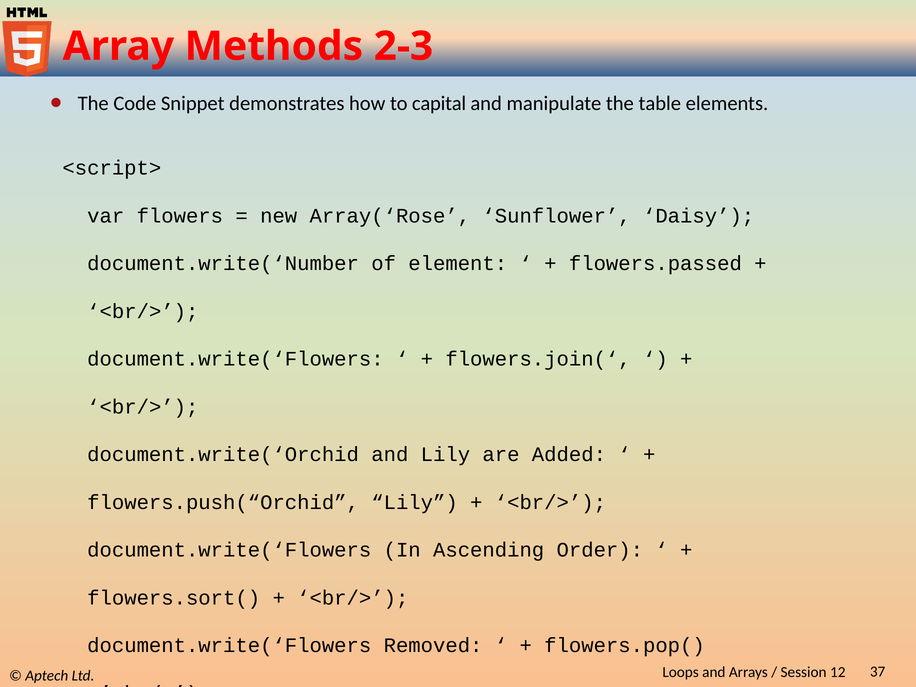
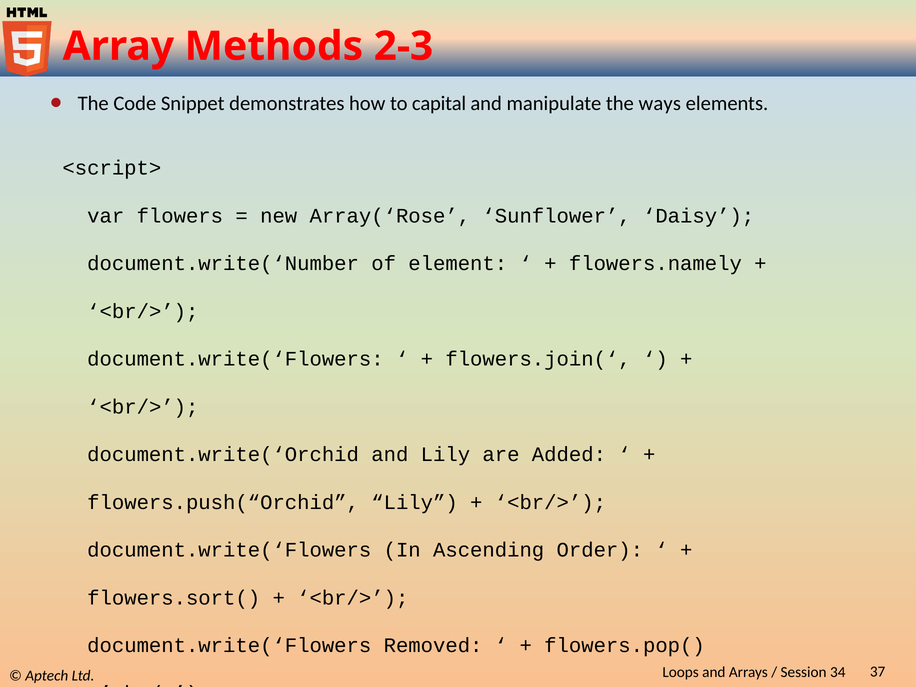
table: table -> ways
flowers.passed: flowers.passed -> flowers.namely
12: 12 -> 34
